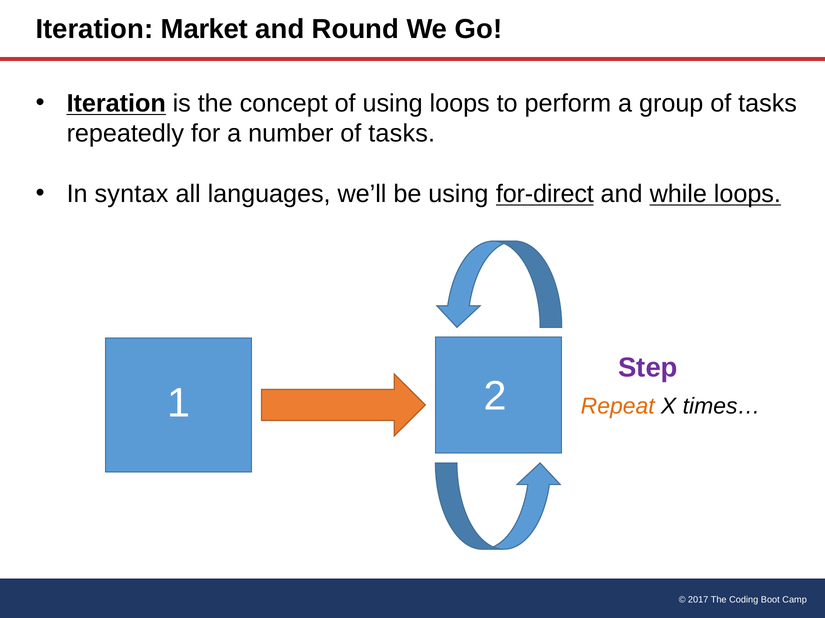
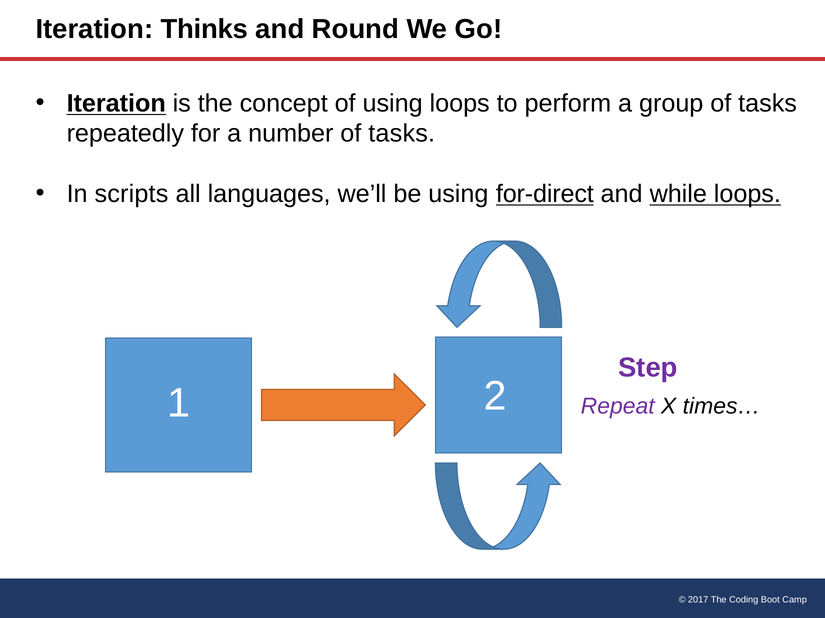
Market: Market -> Thinks
syntax: syntax -> scripts
Repeat colour: orange -> purple
